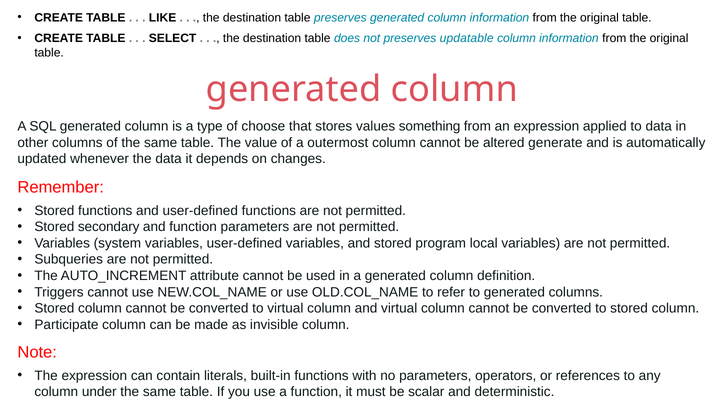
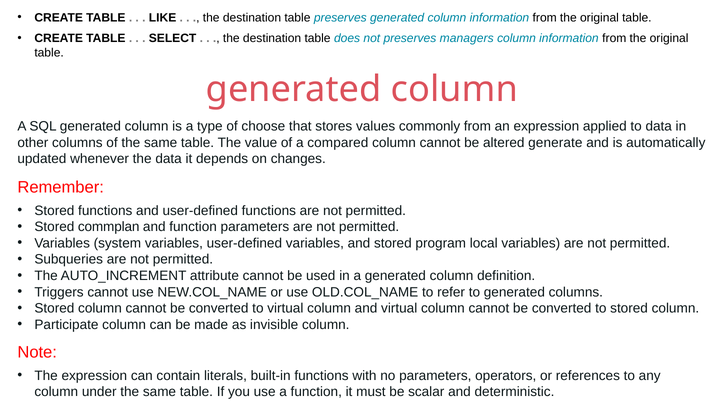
updatable: updatable -> managers
something: something -> commonly
outermost: outermost -> compared
secondary: secondary -> commplan
